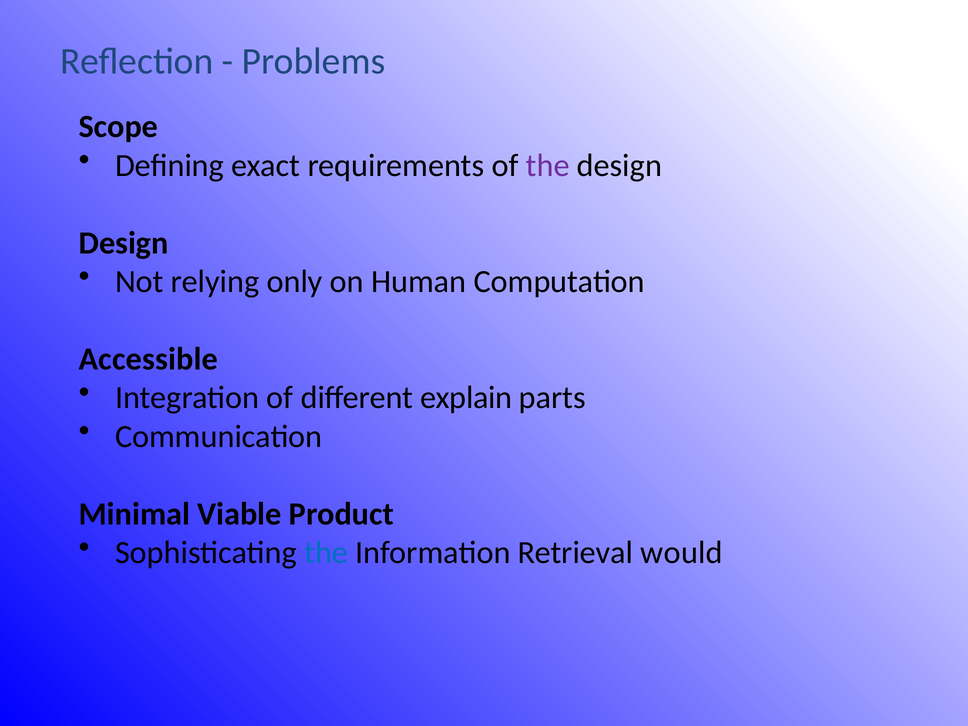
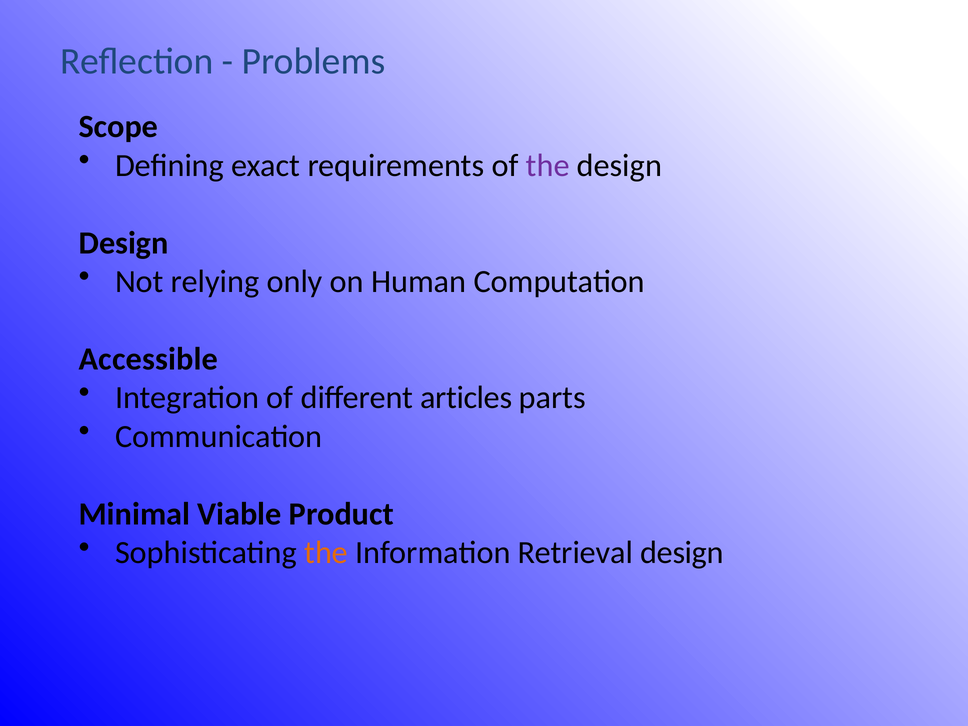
explain: explain -> articles
the at (326, 553) colour: blue -> orange
Retrieval would: would -> design
